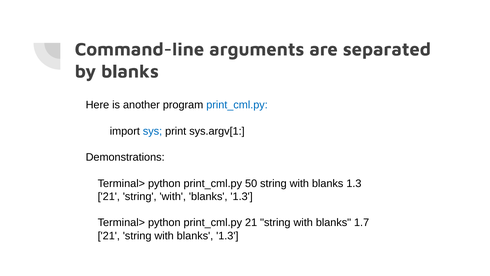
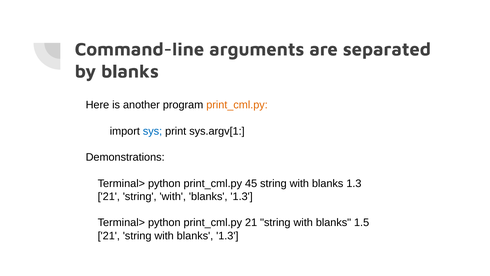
print_cml.py at (237, 105) colour: blue -> orange
50: 50 -> 45
1.7: 1.7 -> 1.5
